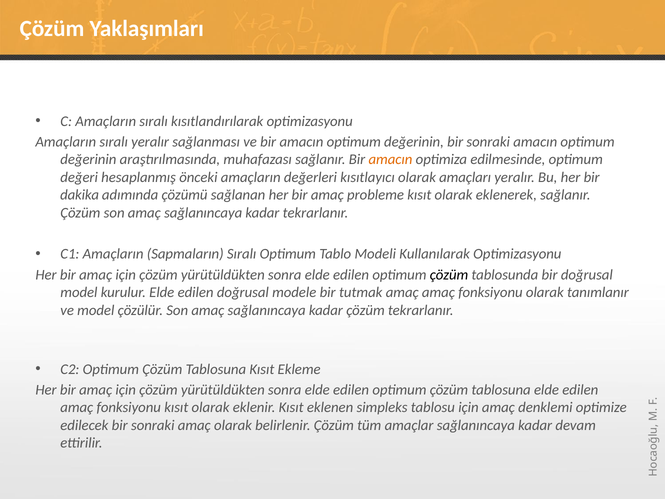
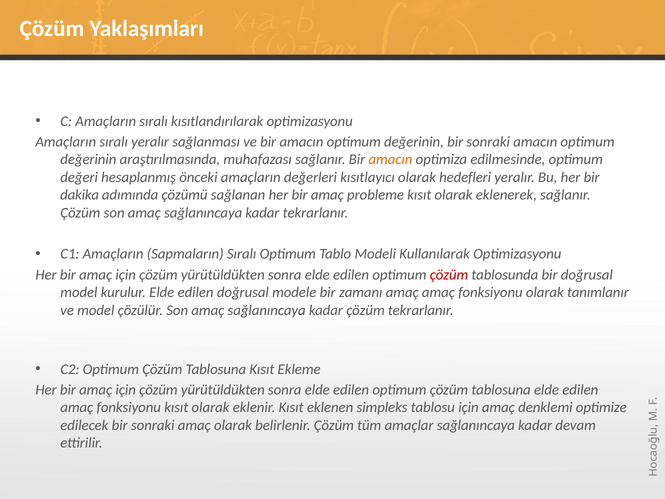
amaçları: amaçları -> hedefleri
çözüm at (449, 275) colour: black -> red
tutmak: tutmak -> zamanı
